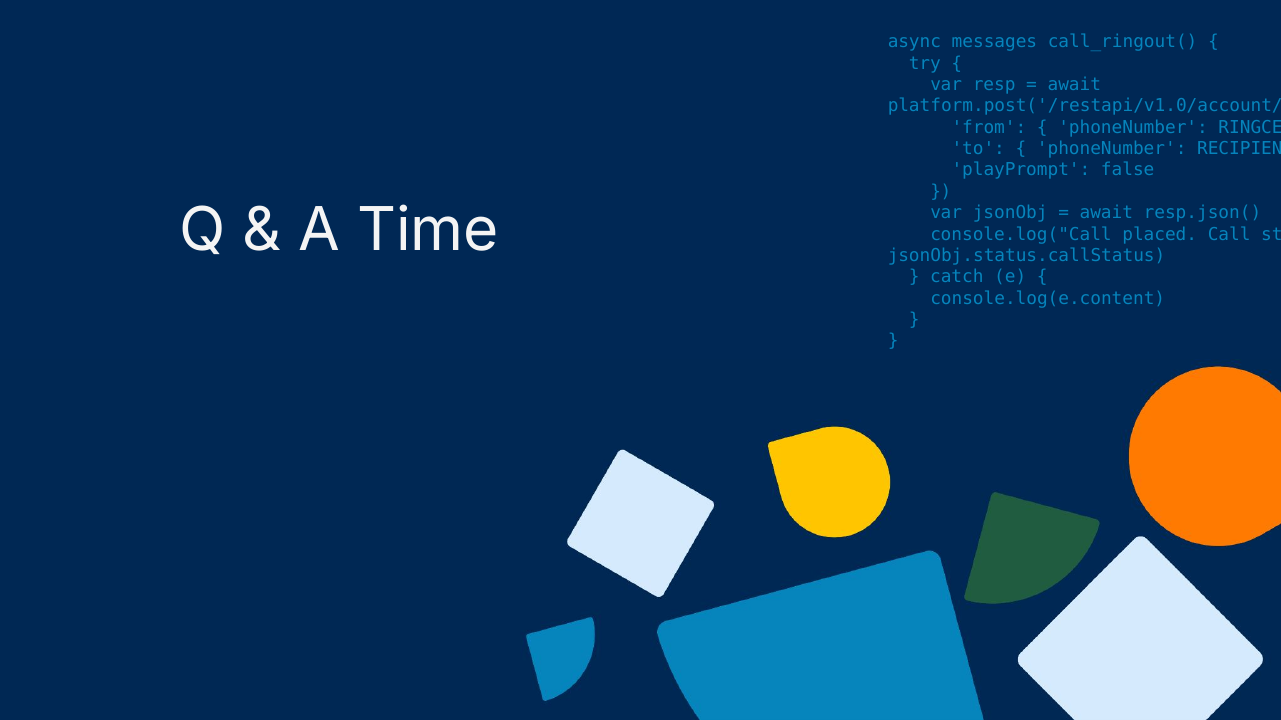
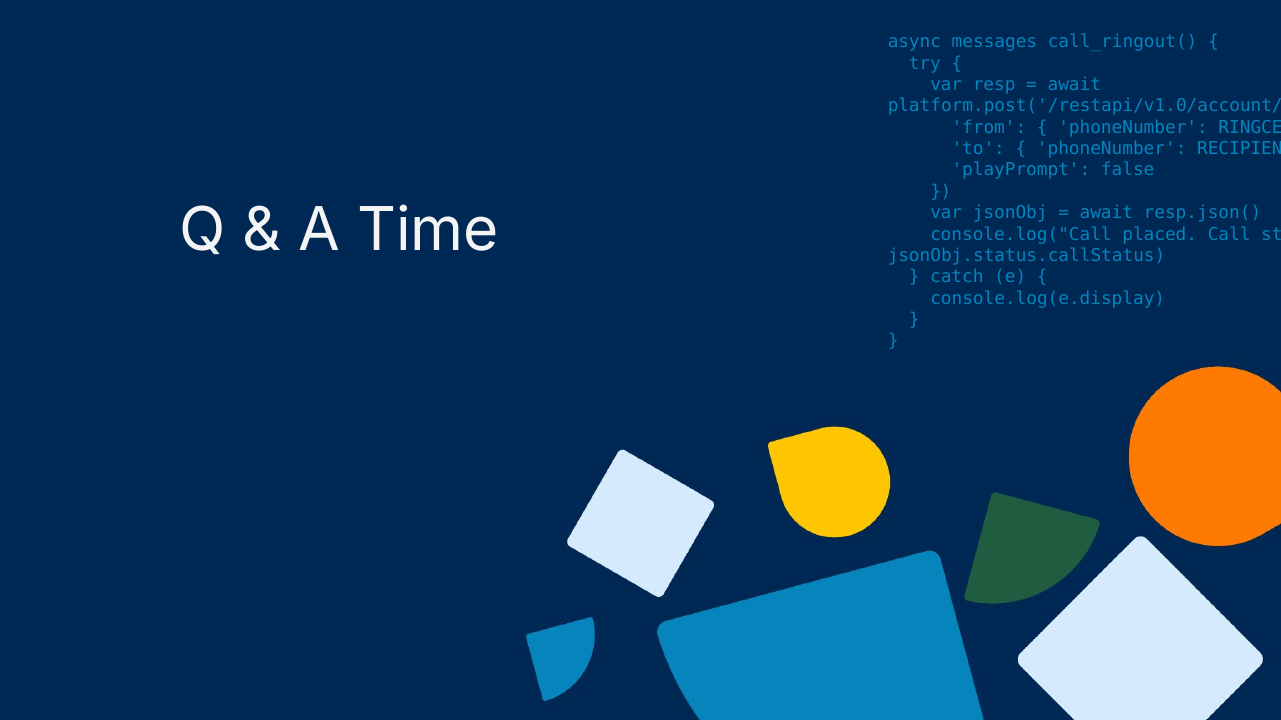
console.log(e.content: console.log(e.content -> console.log(e.display
